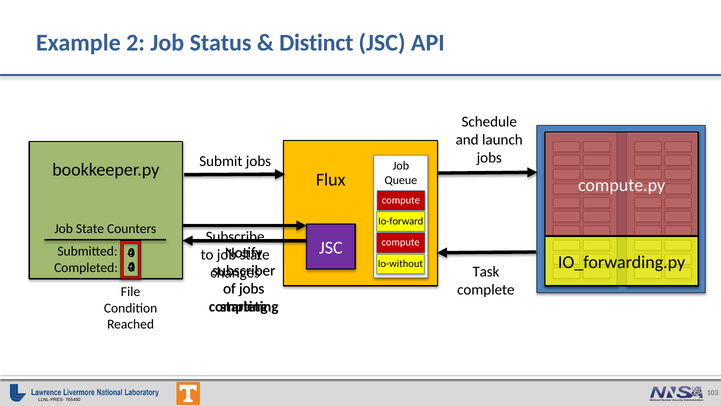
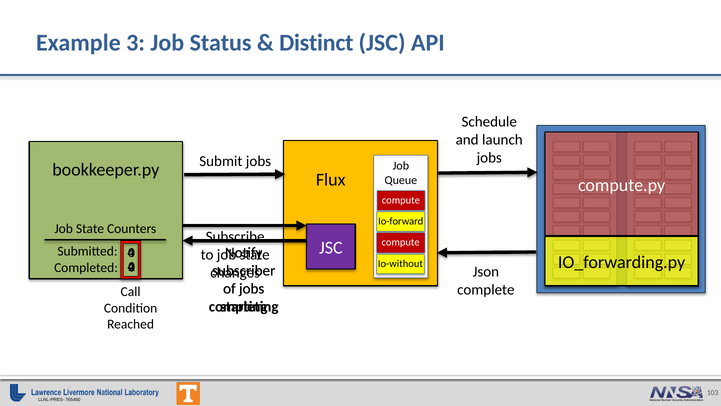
2: 2 -> 3
Task: Task -> Json
File: File -> Call
